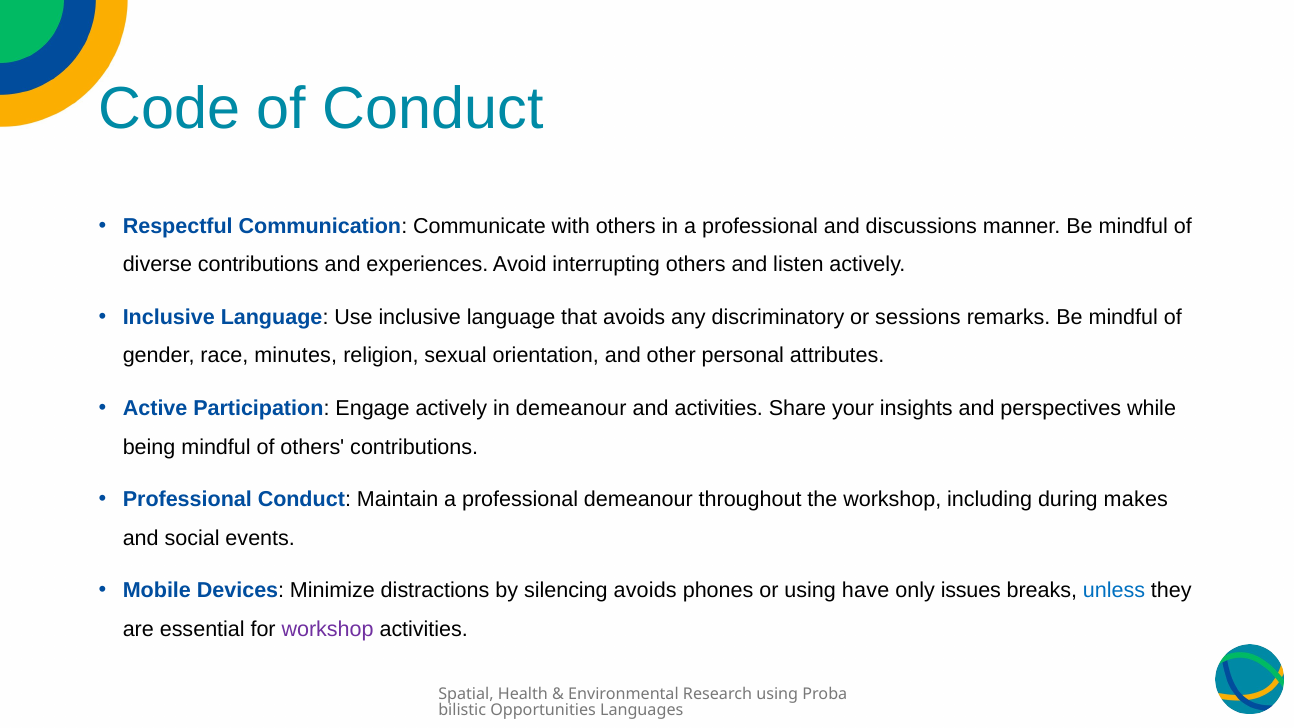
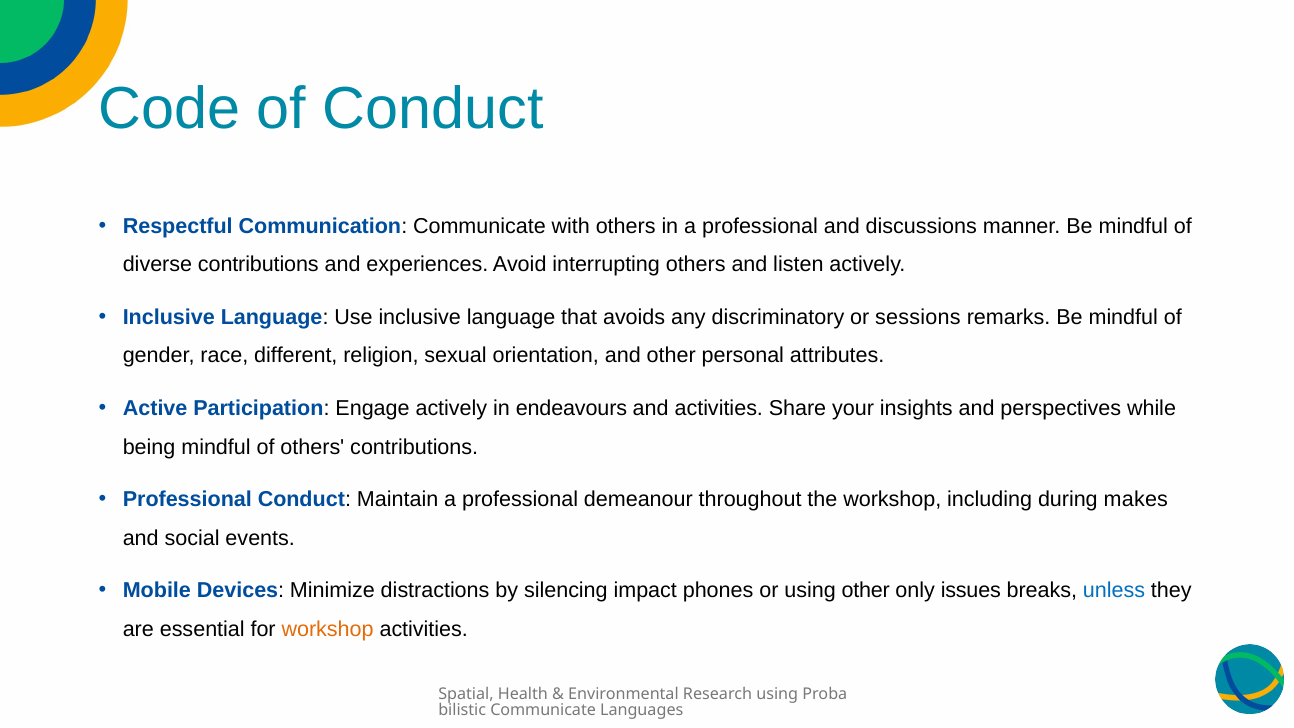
minutes: minutes -> different
in demeanour: demeanour -> endeavours
silencing avoids: avoids -> impact
using have: have -> other
workshop at (328, 629) colour: purple -> orange
Opportunities at (543, 710): Opportunities -> Communicate
